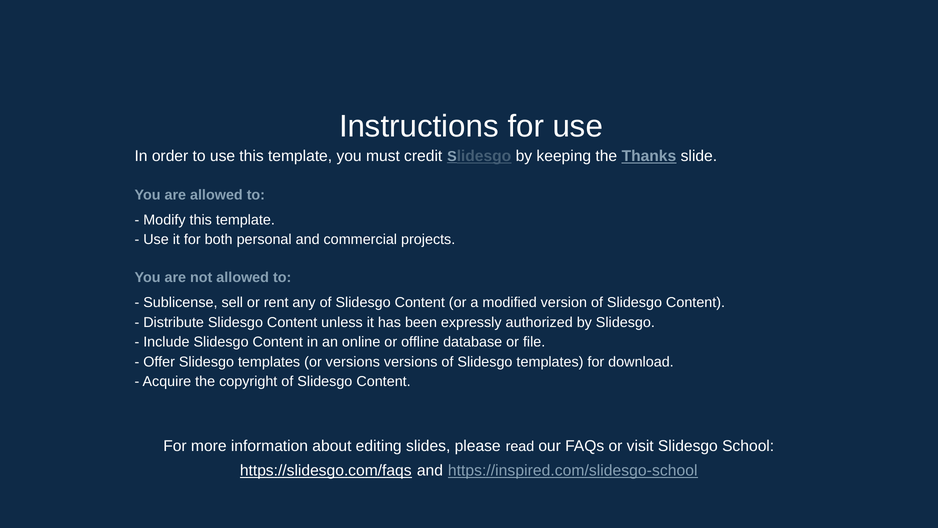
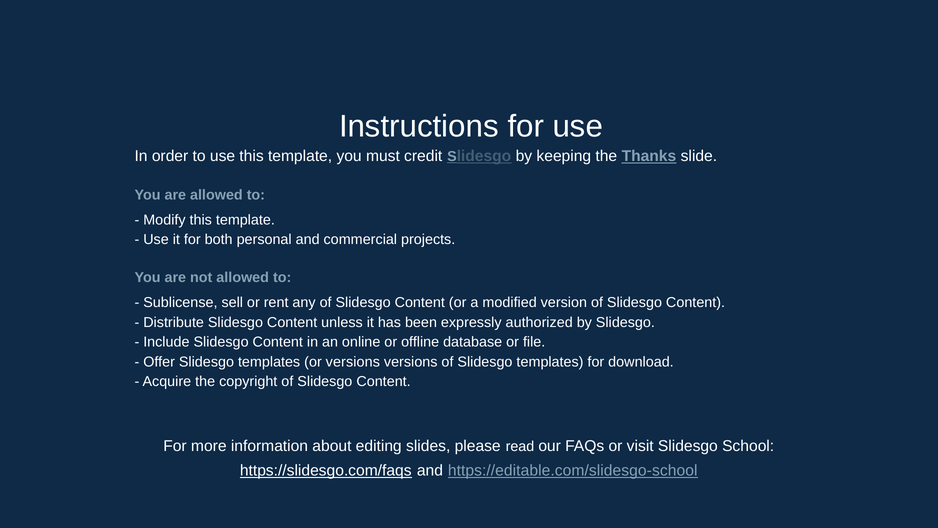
https://inspired.com/slidesgo-school: https://inspired.com/slidesgo-school -> https://editable.com/slidesgo-school
